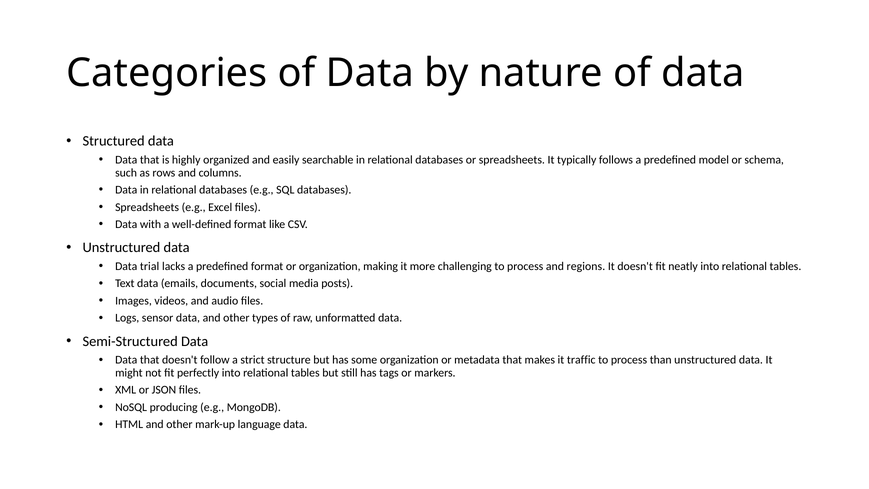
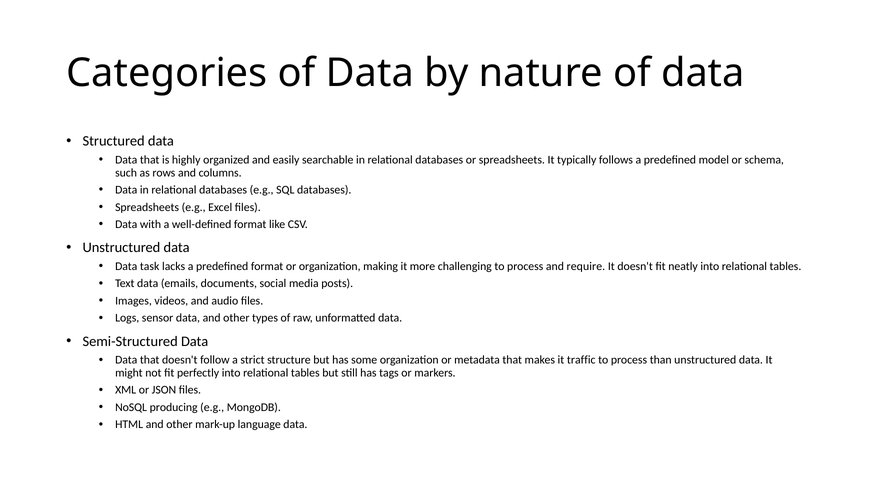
trial: trial -> task
regions: regions -> require
